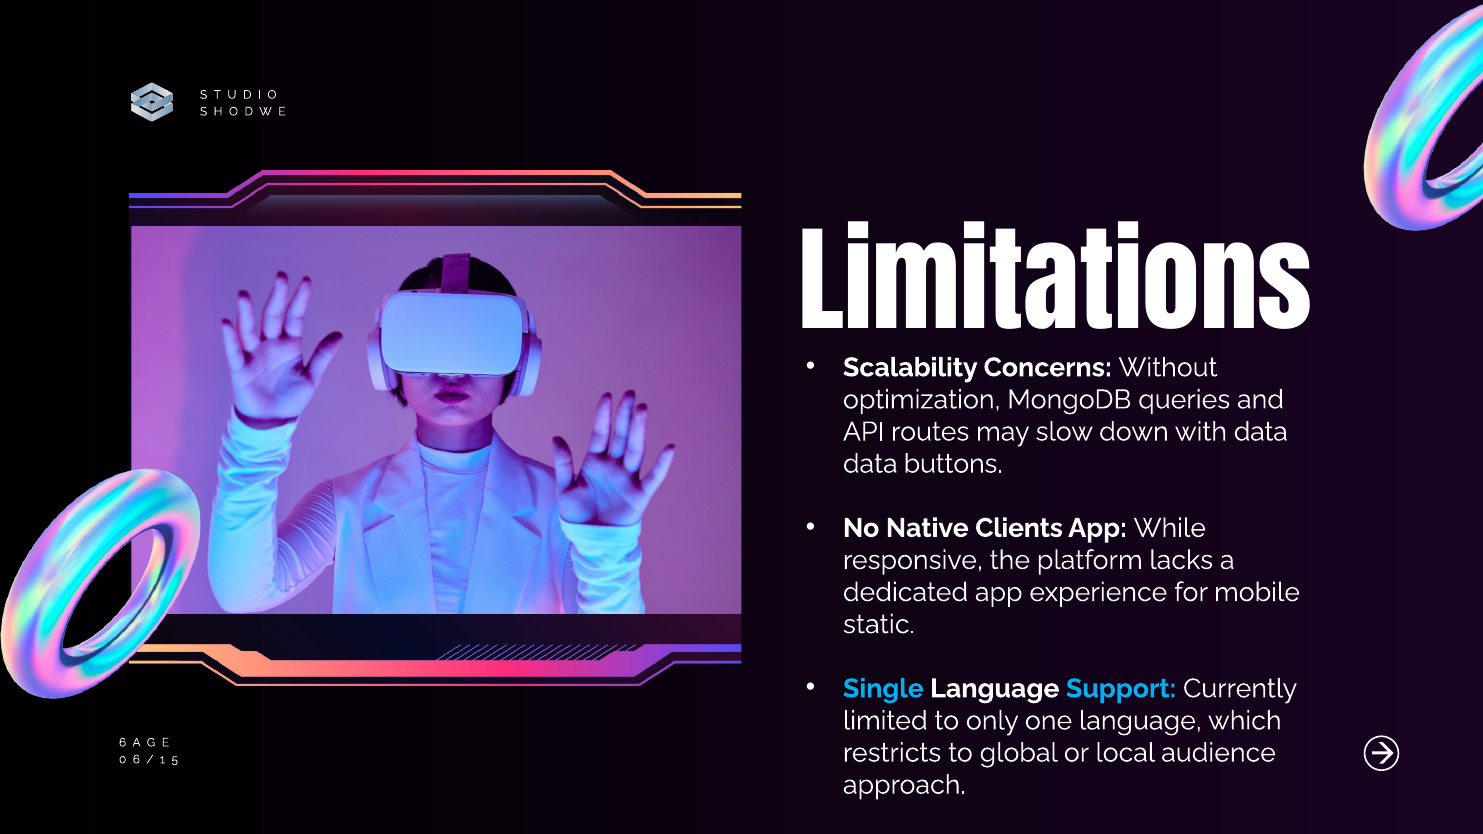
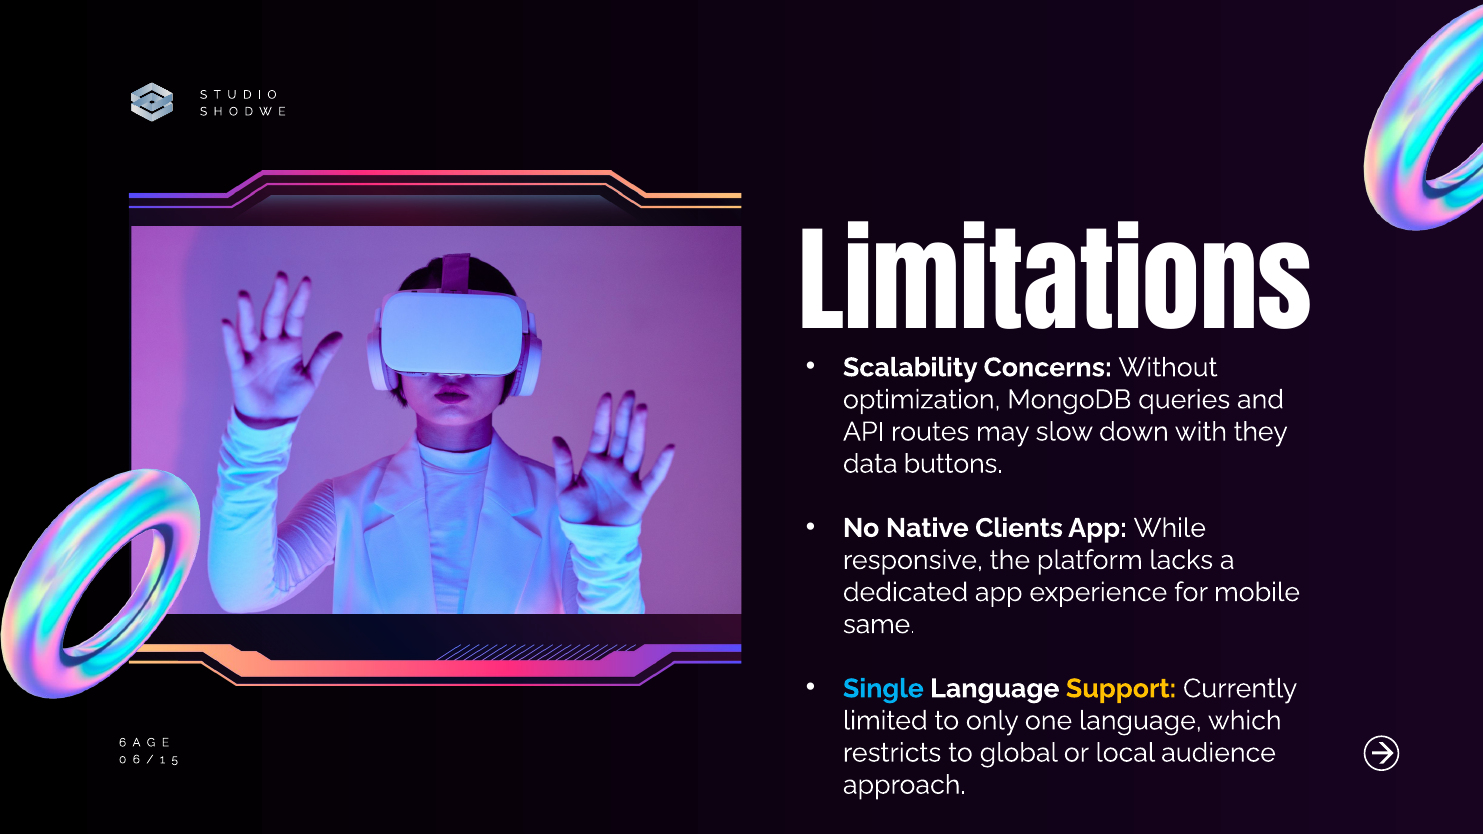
with data: data -> they
static: static -> same
Support colour: light blue -> yellow
